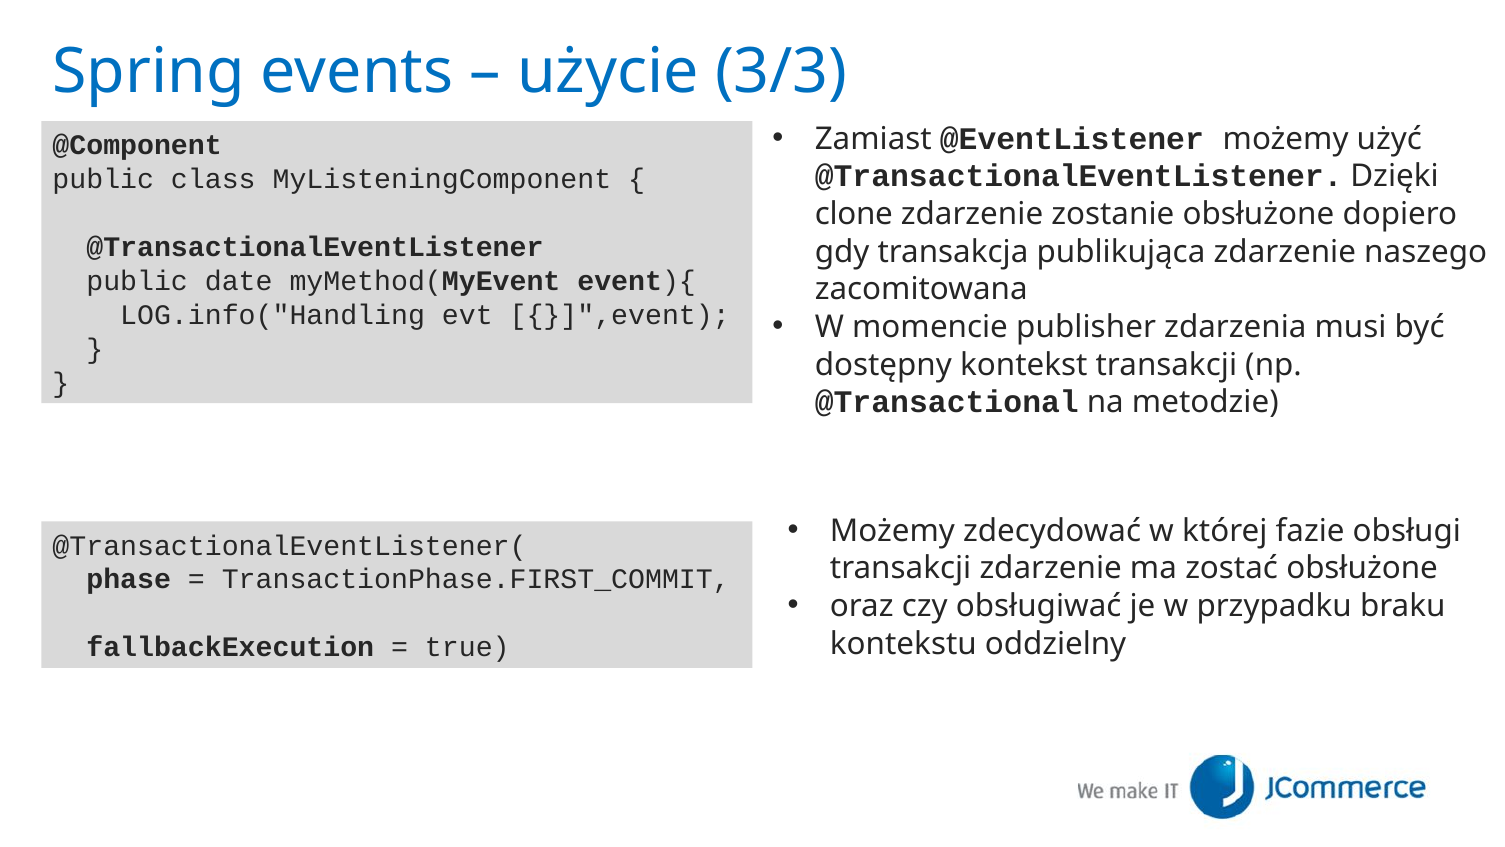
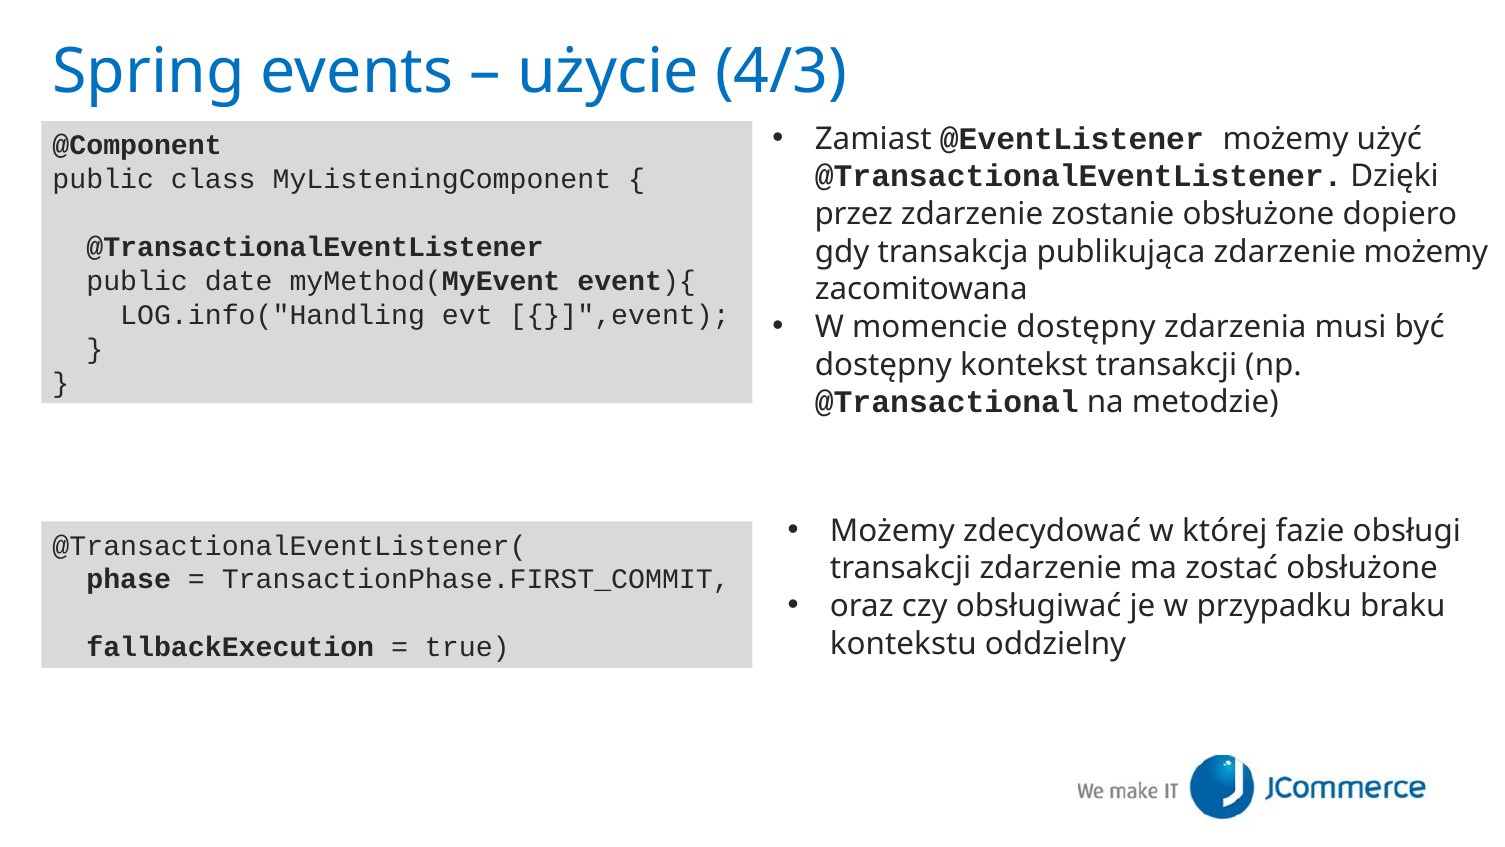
3/3: 3/3 -> 4/3
clone: clone -> przez
zdarzenie naszego: naszego -> możemy
momencie publisher: publisher -> dostępny
